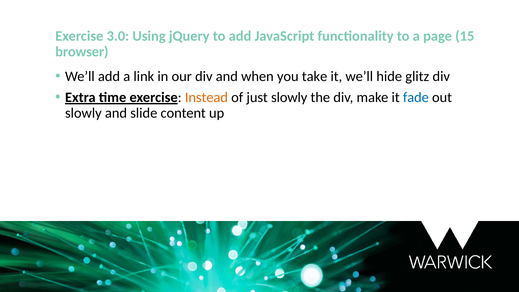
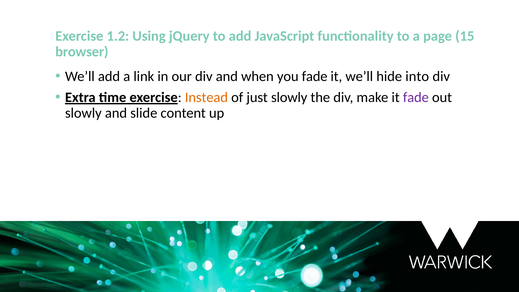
3.0: 3.0 -> 1.2
you take: take -> fade
glitz: glitz -> into
fade at (416, 97) colour: blue -> purple
